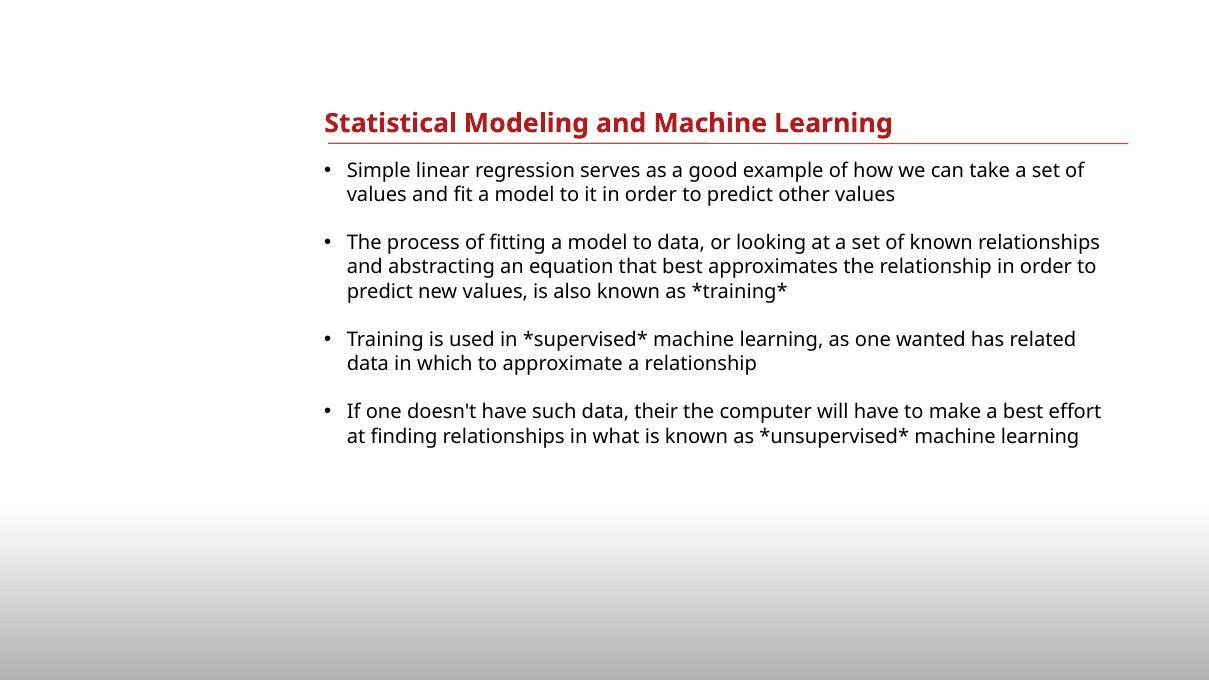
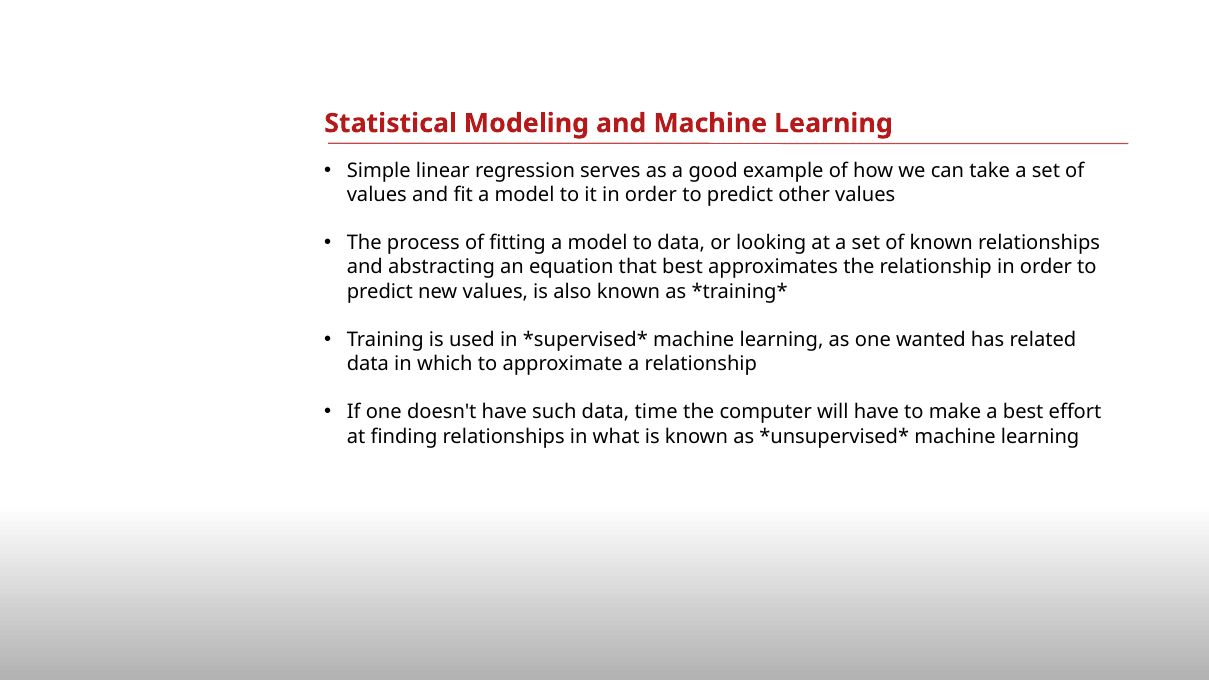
their: their -> time
